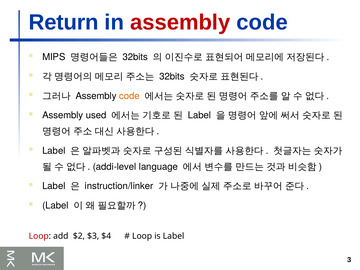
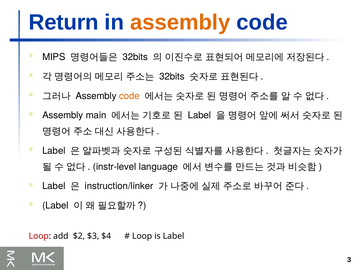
assembly at (180, 22) colour: red -> orange
used: used -> main
addi-level: addi-level -> instr-level
